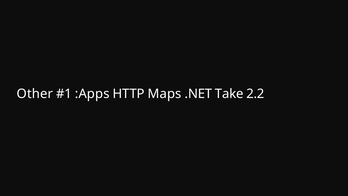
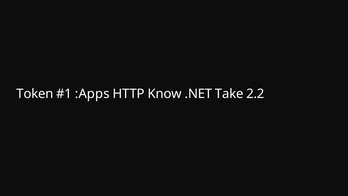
Other: Other -> Token
Maps: Maps -> Know
